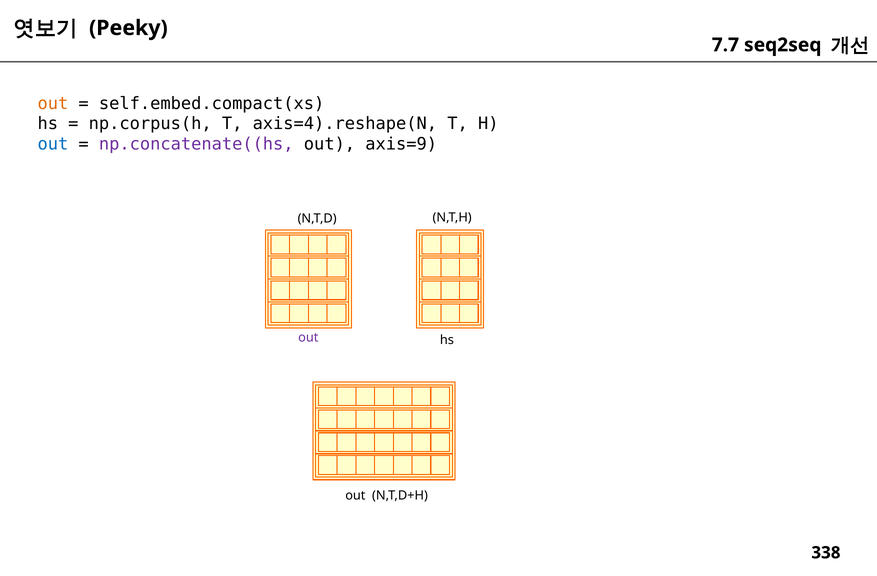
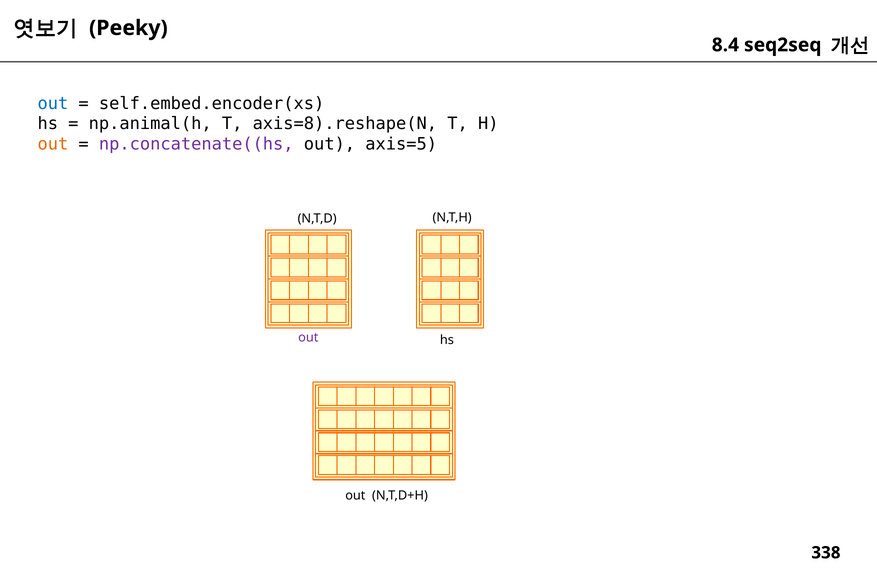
7.7: 7.7 -> 8.4
out at (53, 103) colour: orange -> blue
self.embed.compact(xs: self.embed.compact(xs -> self.embed.encoder(xs
np.corpus(h: np.corpus(h -> np.animal(h
axis=4).reshape(N: axis=4).reshape(N -> axis=8).reshape(N
out at (53, 144) colour: blue -> orange
axis=9: axis=9 -> axis=5
